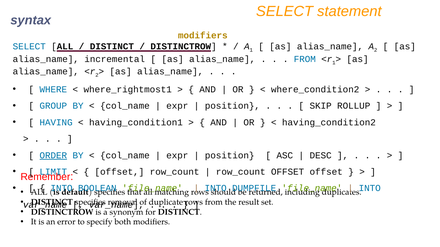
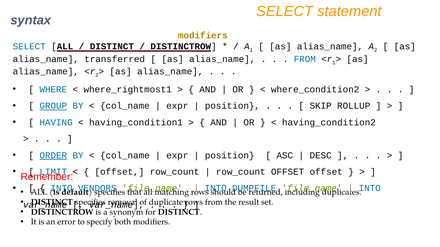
incremental: incremental -> transferred
GROUP underline: none -> present
BOOLEAN: BOOLEAN -> VENDORS
